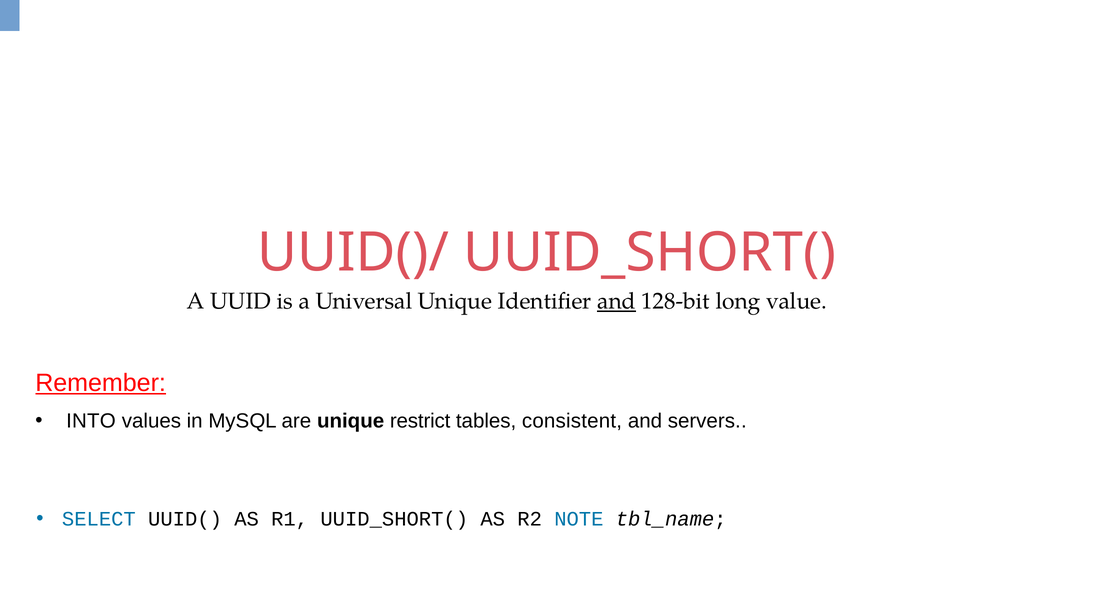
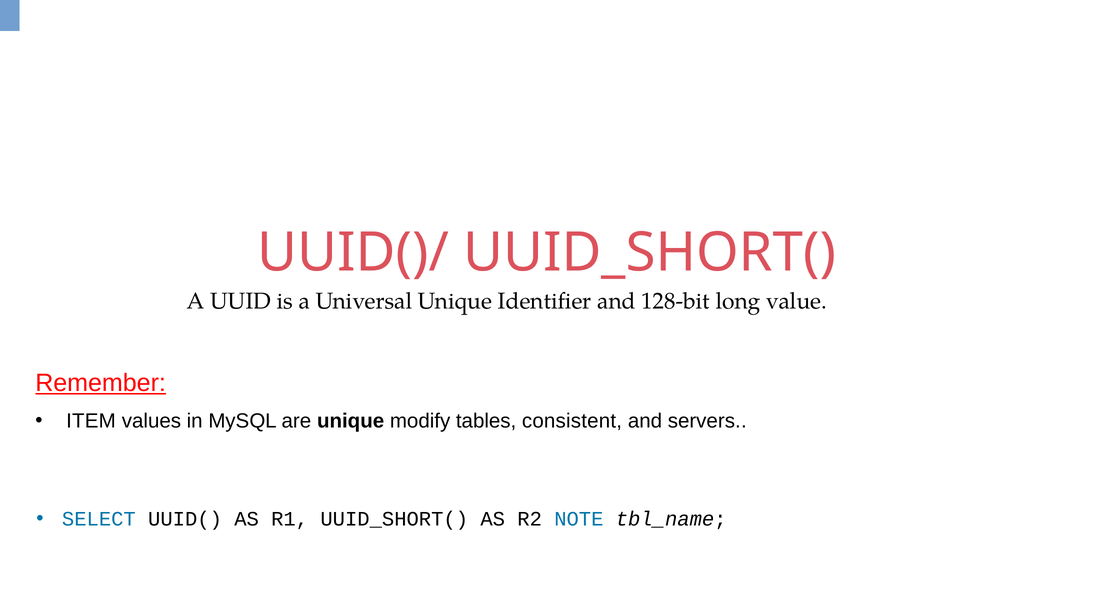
and at (616, 302) underline: present -> none
INTO: INTO -> ITEM
restrict: restrict -> modify
